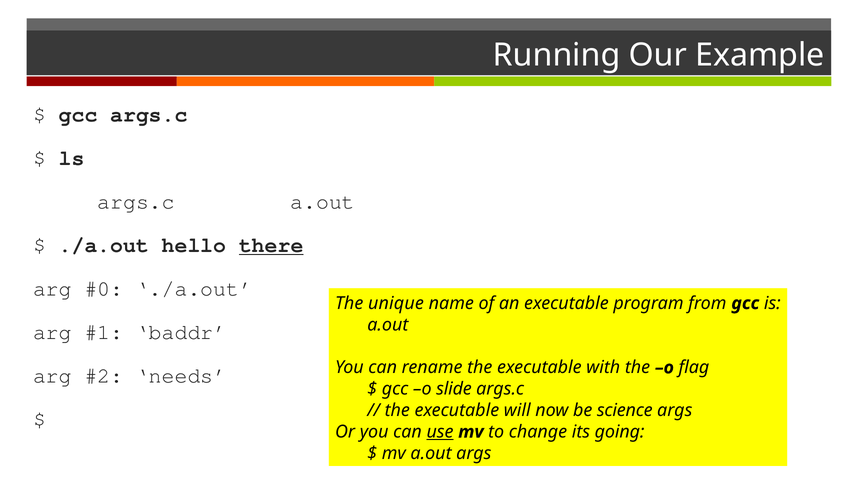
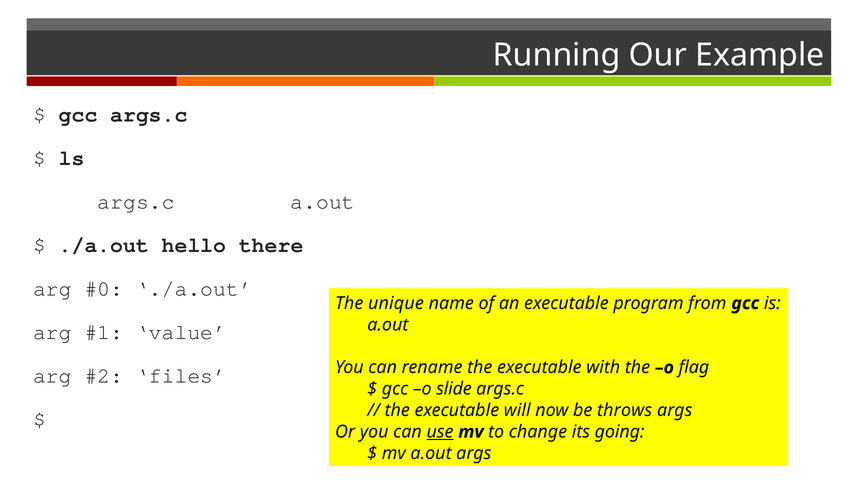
there underline: present -> none
baddr: baddr -> value
needs: needs -> files
science: science -> throws
